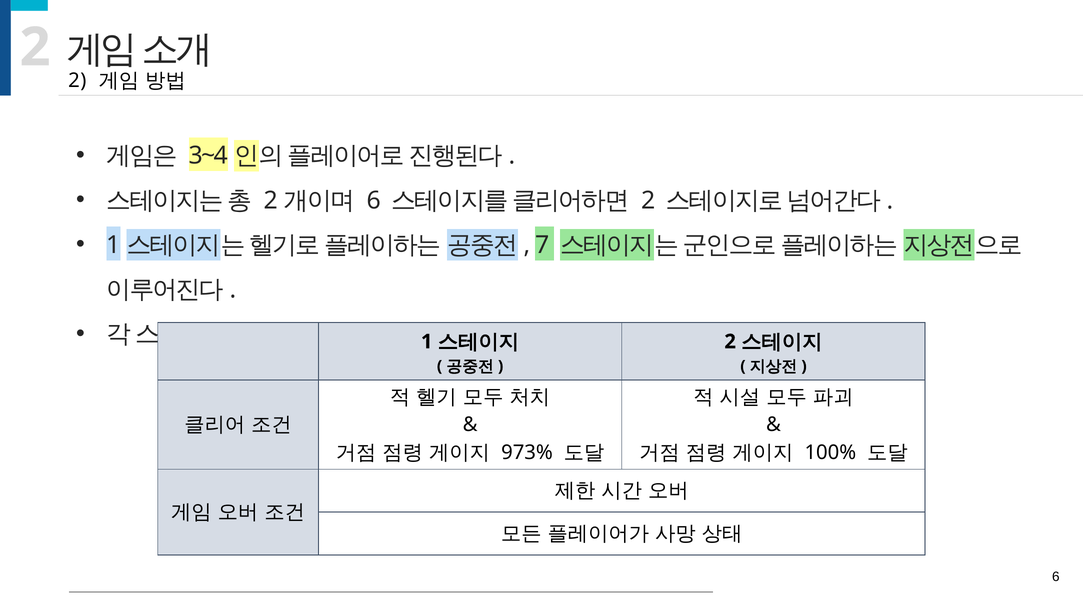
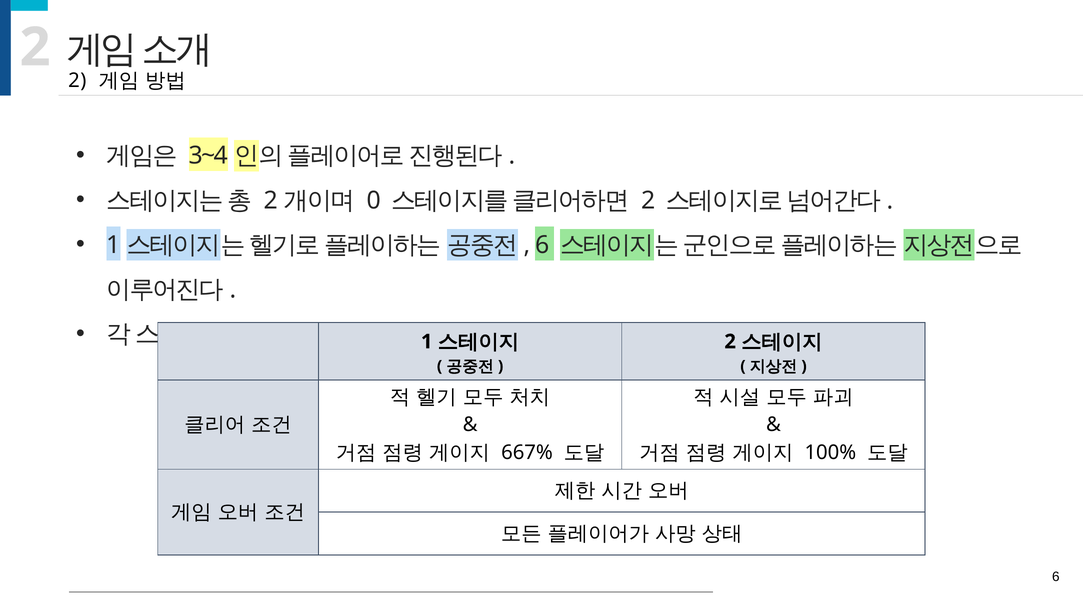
6 at (374, 200): 6 -> 0
7 at (542, 245): 7 -> 6
973%: 973% -> 667%
